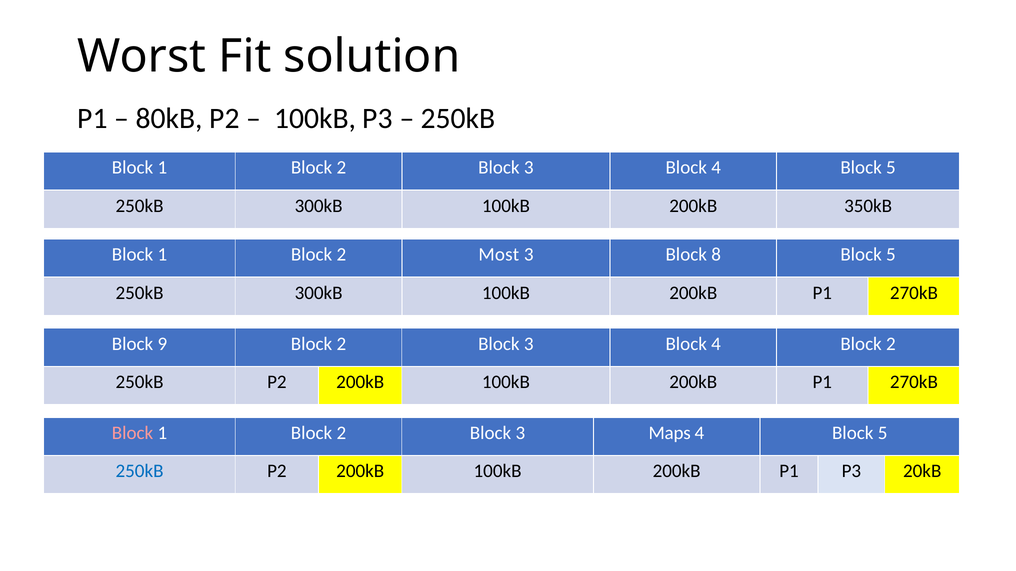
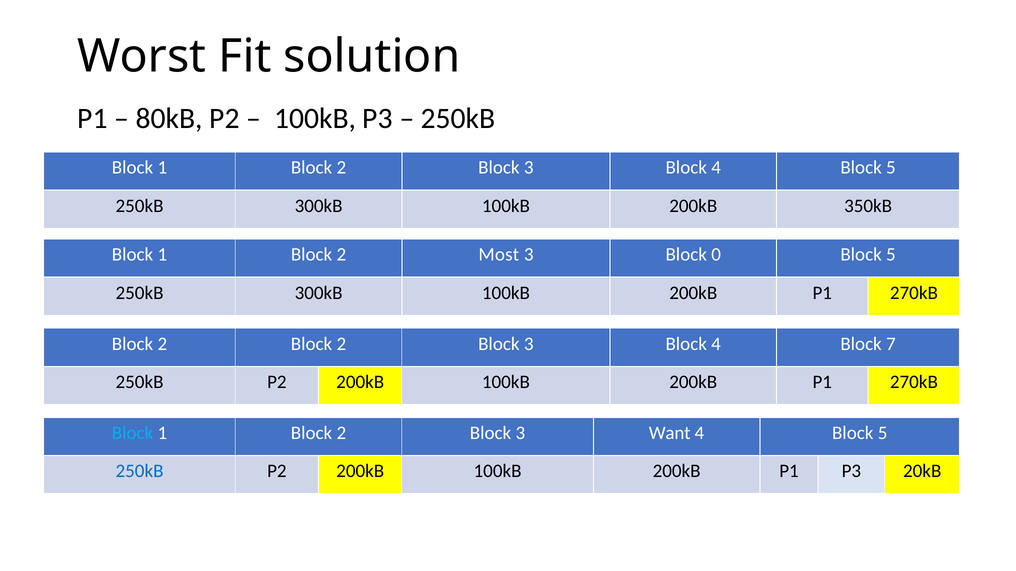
8: 8 -> 0
9 at (162, 344): 9 -> 2
4 Block 2: 2 -> 7
Block at (133, 433) colour: pink -> light blue
Maps: Maps -> Want
